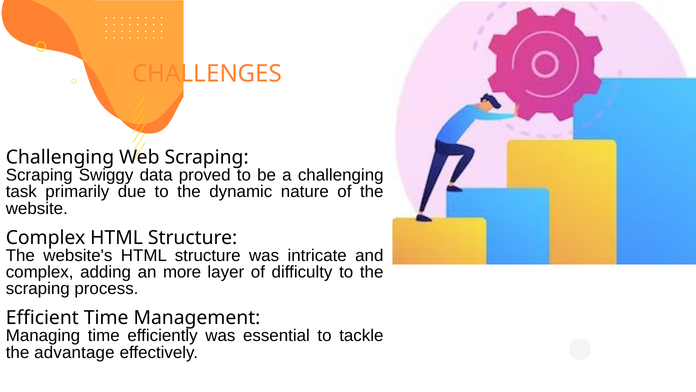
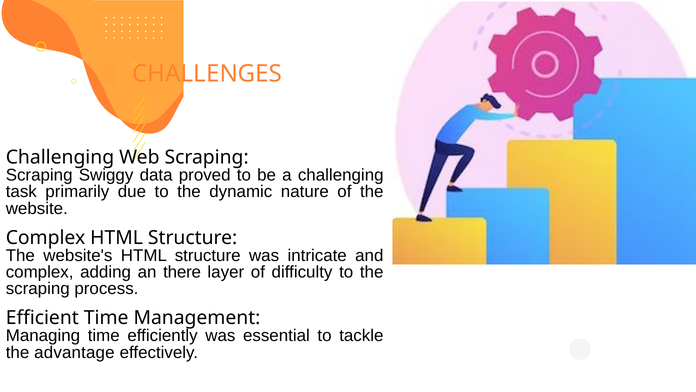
more: more -> there
